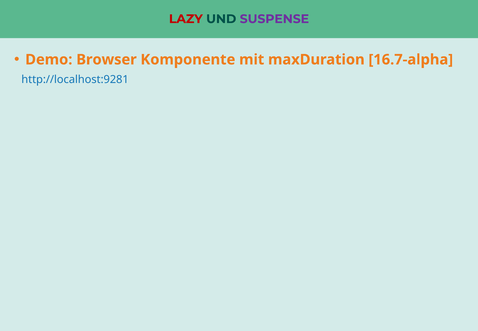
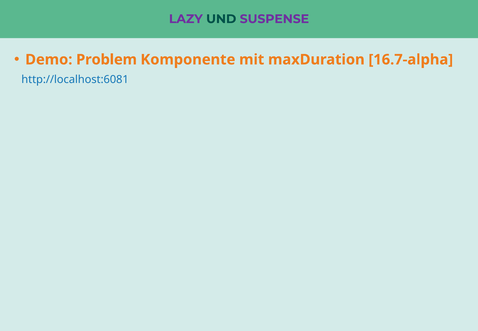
LAZY colour: red -> purple
Browser: Browser -> Problem
http://localhost:9281: http://localhost:9281 -> http://localhost:6081
